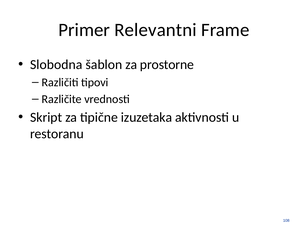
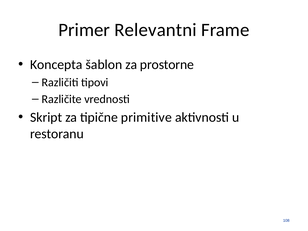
Slobodna: Slobodna -> Koncepta
izuzetaka: izuzetaka -> primitive
